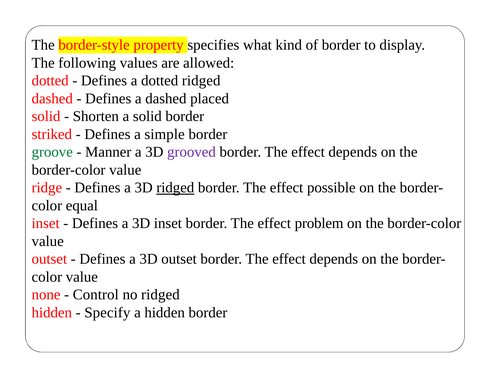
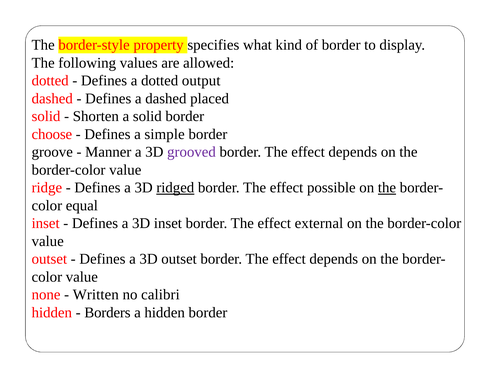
dotted ridged: ridged -> output
striked: striked -> choose
groove colour: green -> black
the at (387, 188) underline: none -> present
problem: problem -> external
Control: Control -> Written
no ridged: ridged -> calibri
Specify: Specify -> Borders
